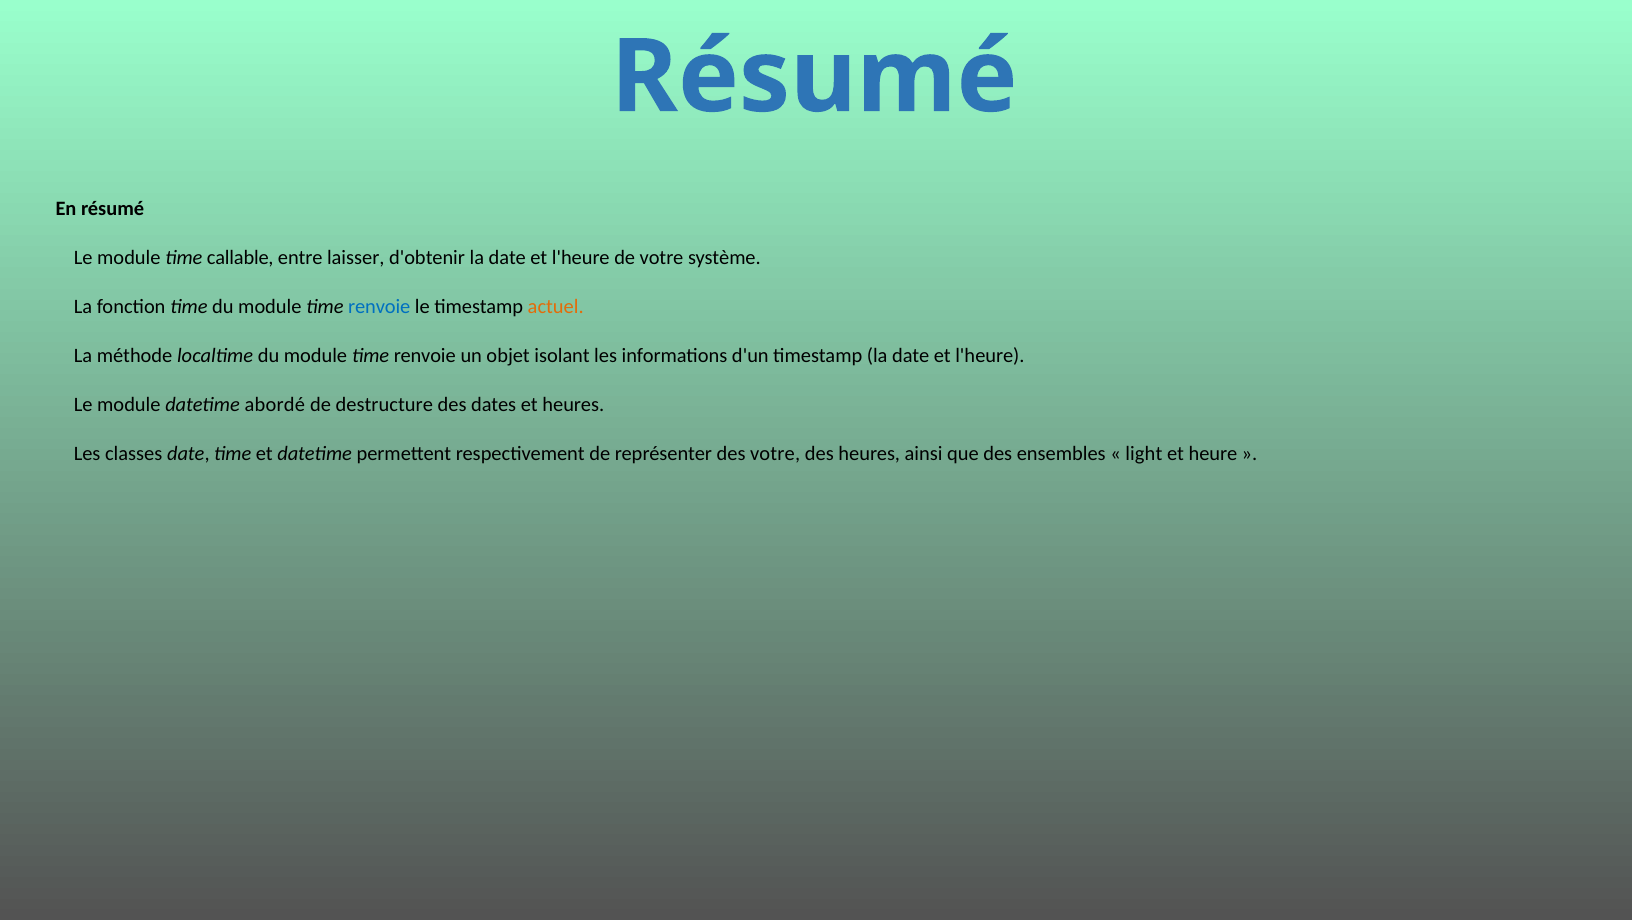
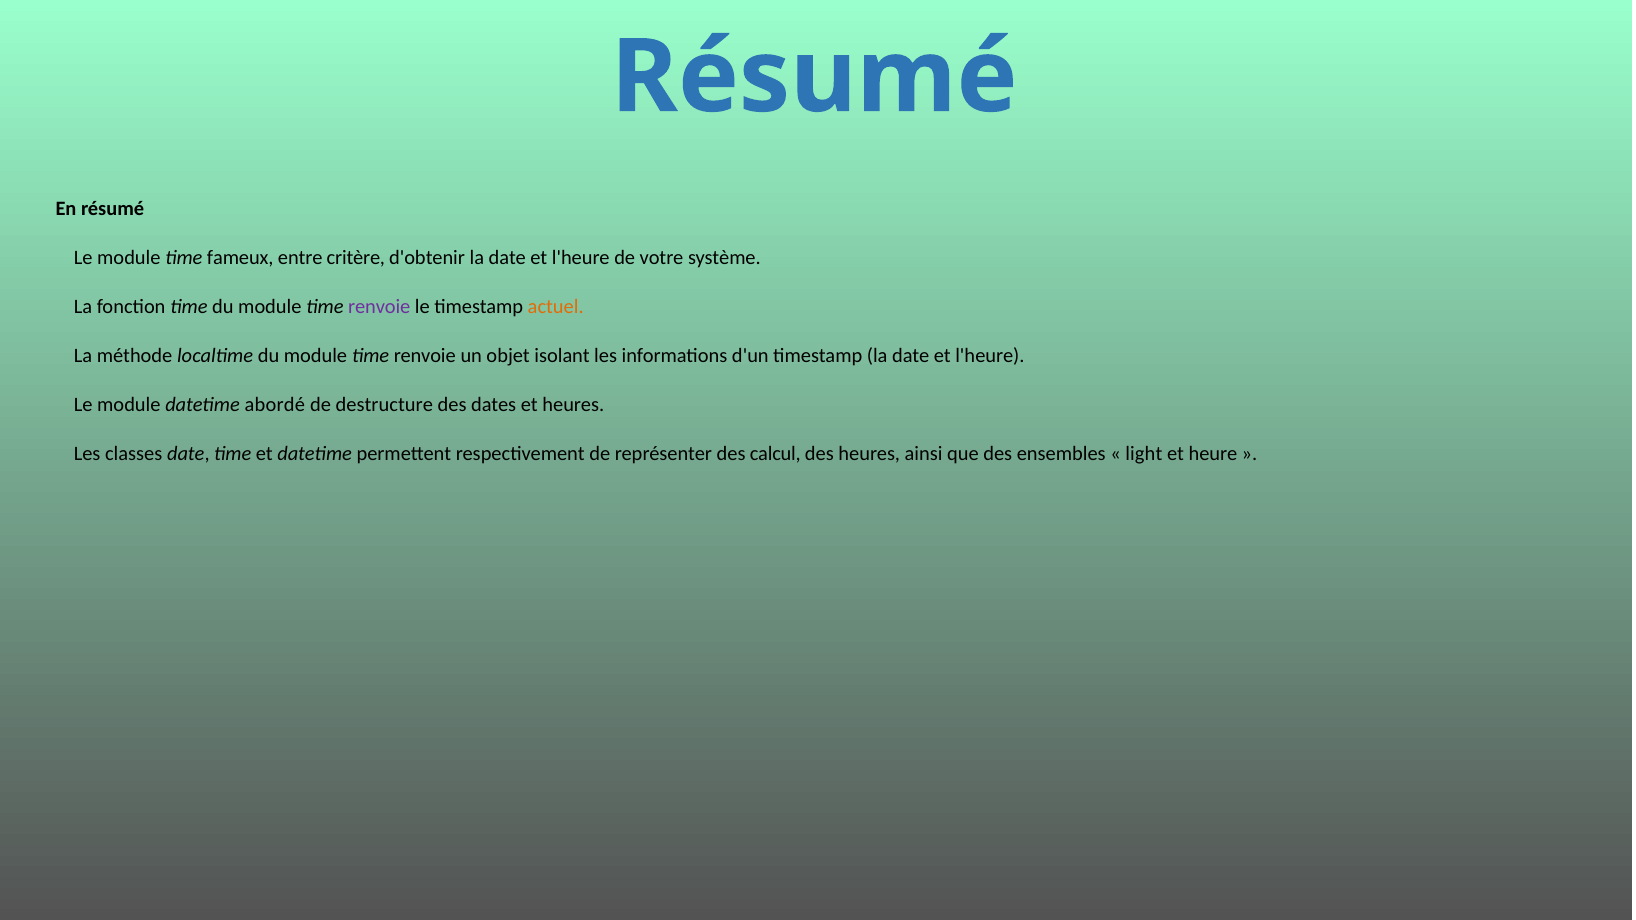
callable: callable -> fameux
laisser: laisser -> critère
renvoie at (379, 307) colour: blue -> purple
des votre: votre -> calcul
